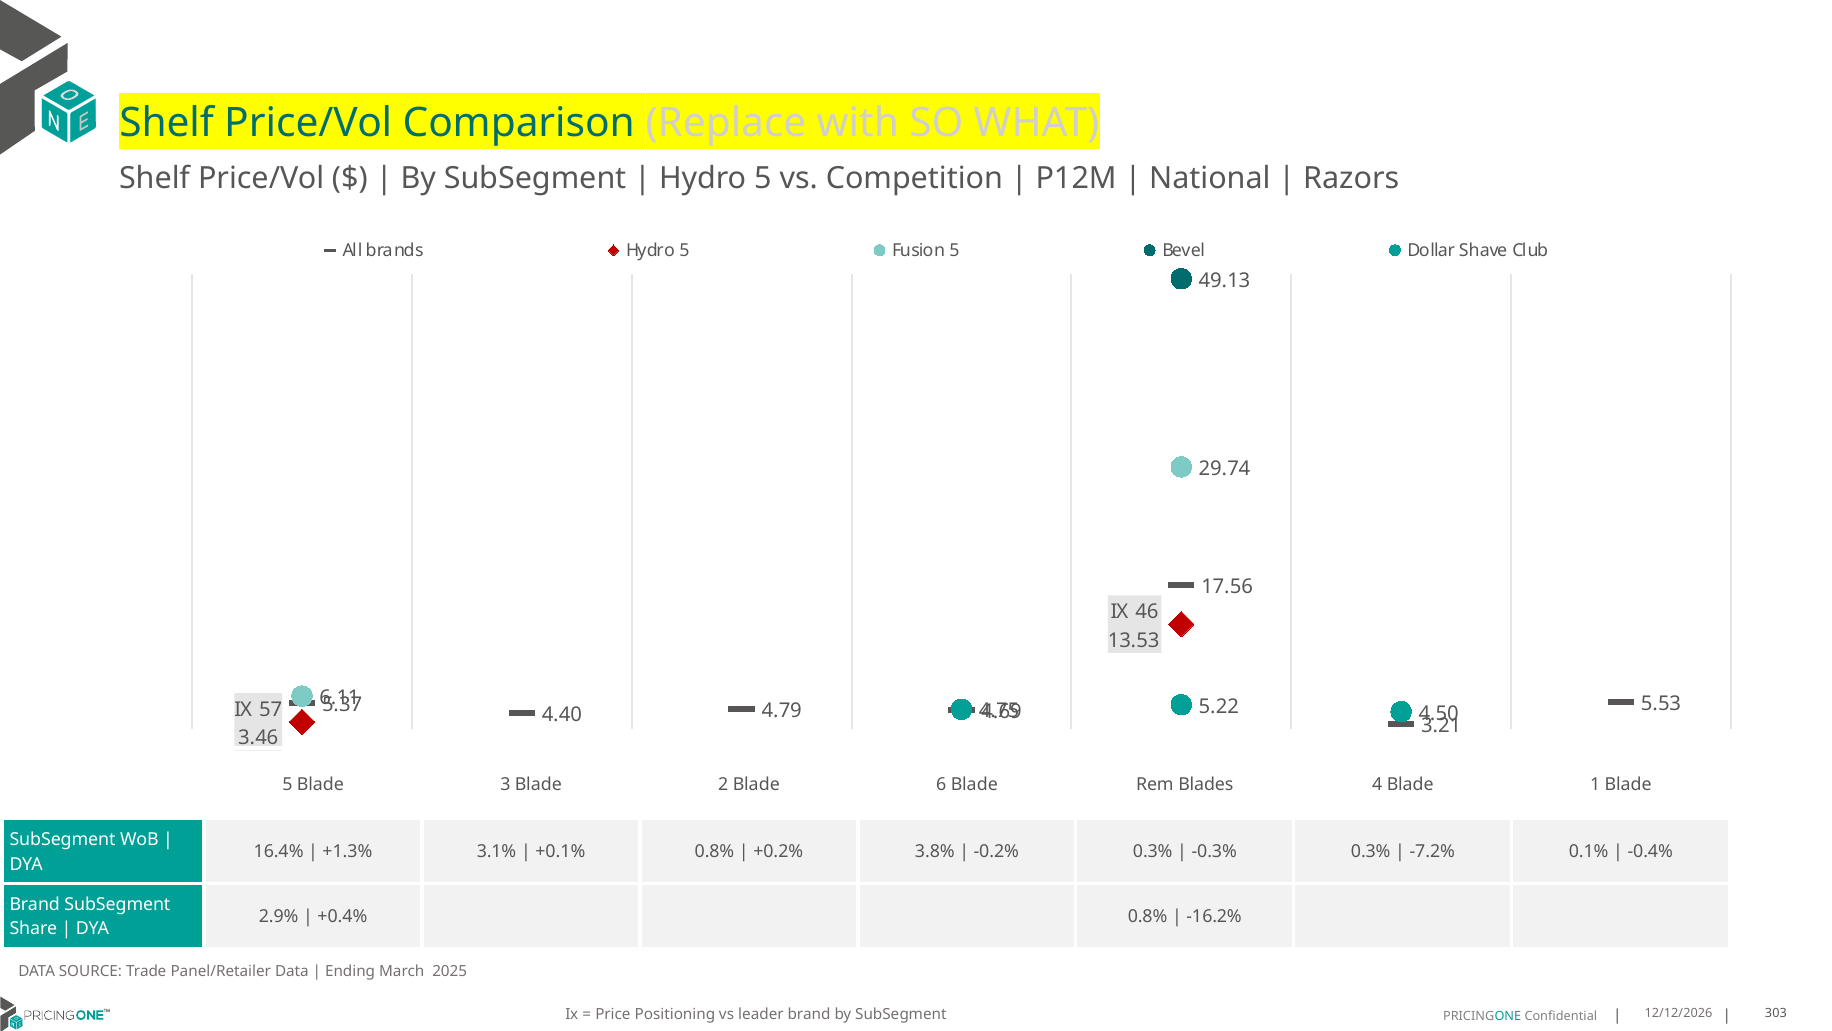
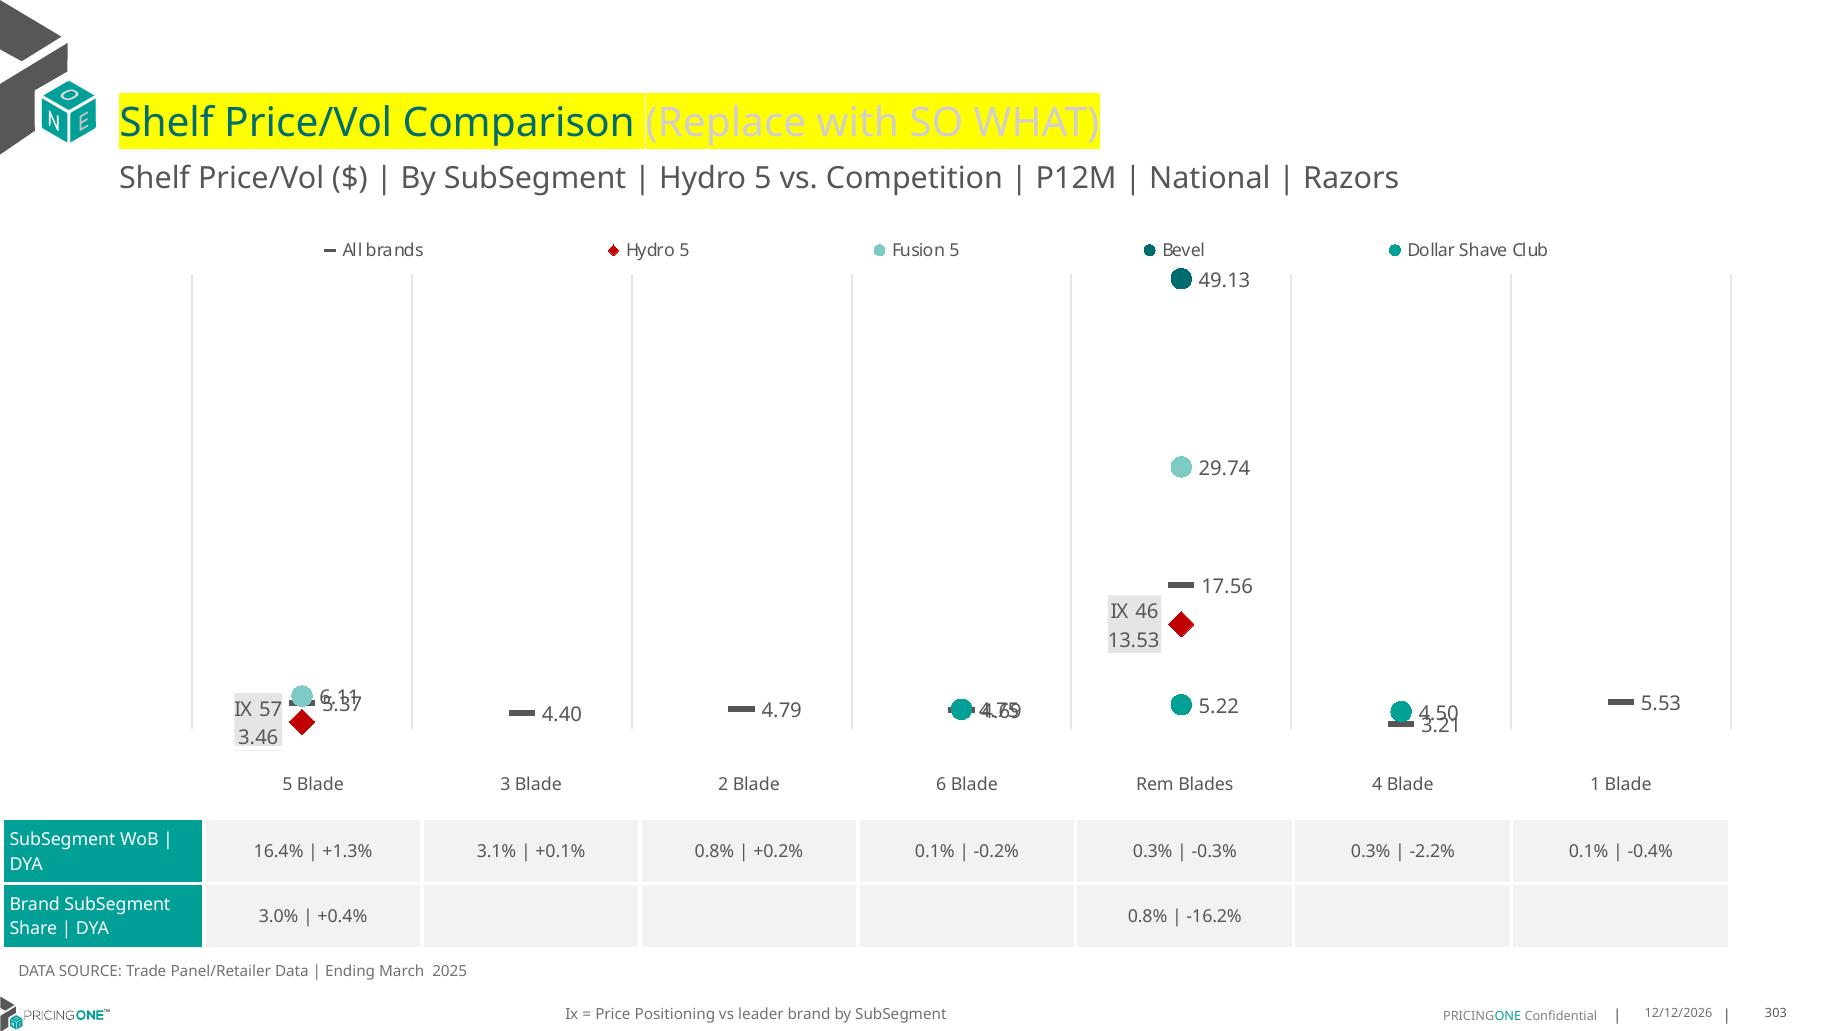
+0.2% 3.8%: 3.8% -> 0.1%
-7.2%: -7.2% -> -2.2%
2.9%: 2.9% -> 3.0%
